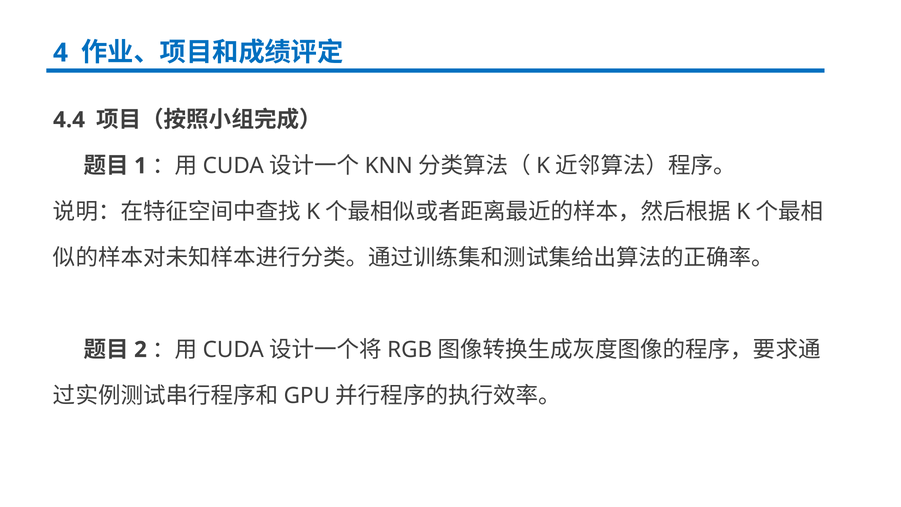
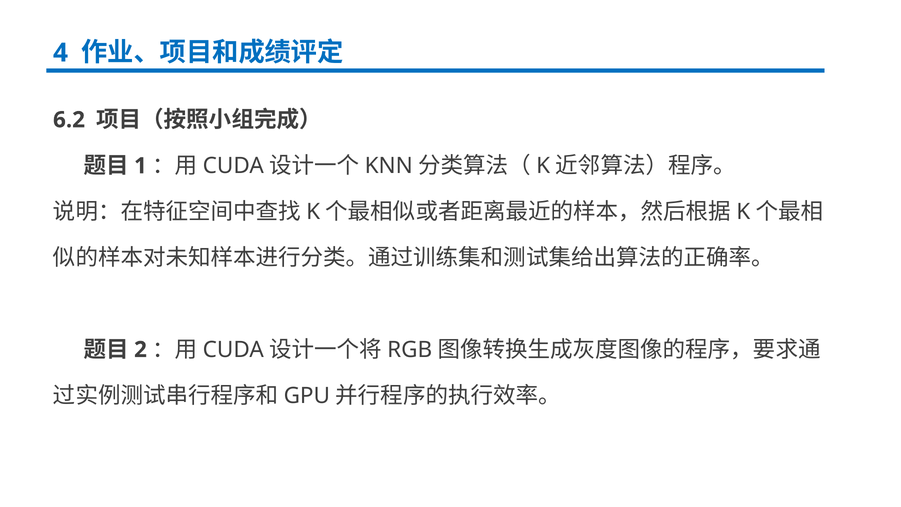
4.4: 4.4 -> 6.2
